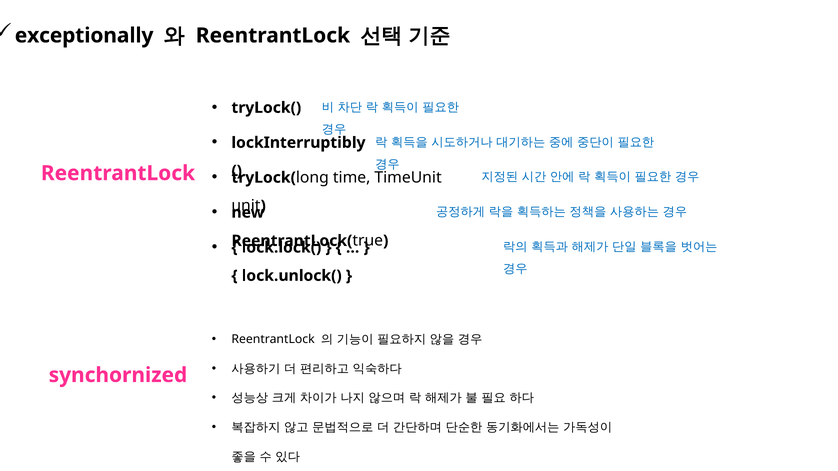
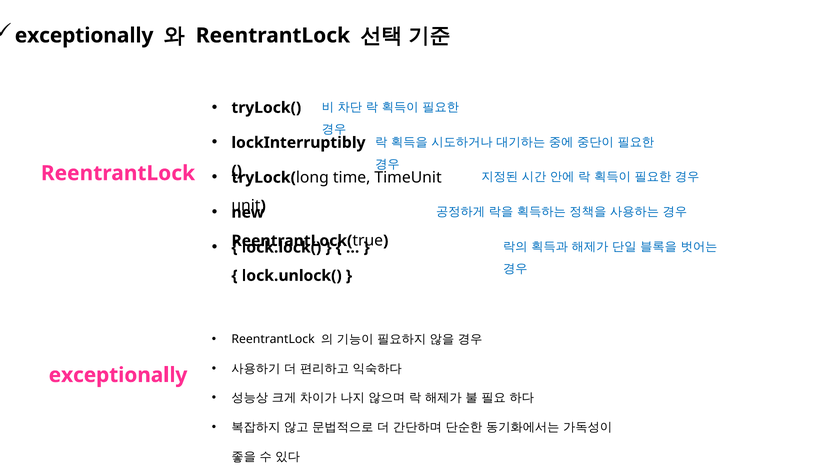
synchornized at (118, 375): synchornized -> exceptionally
